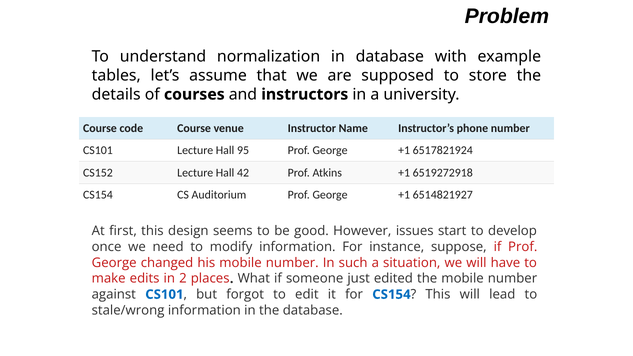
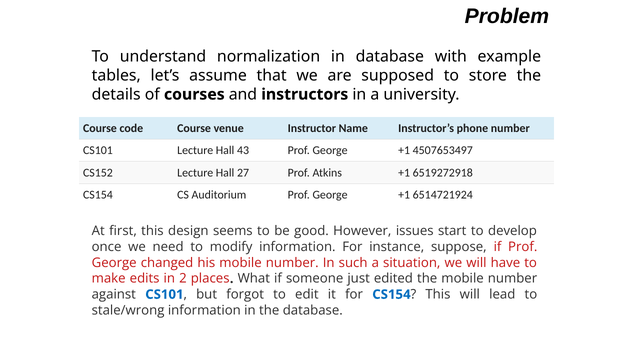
95: 95 -> 43
6517821924: 6517821924 -> 4507653497
42: 42 -> 27
6514821927: 6514821927 -> 6514721924
